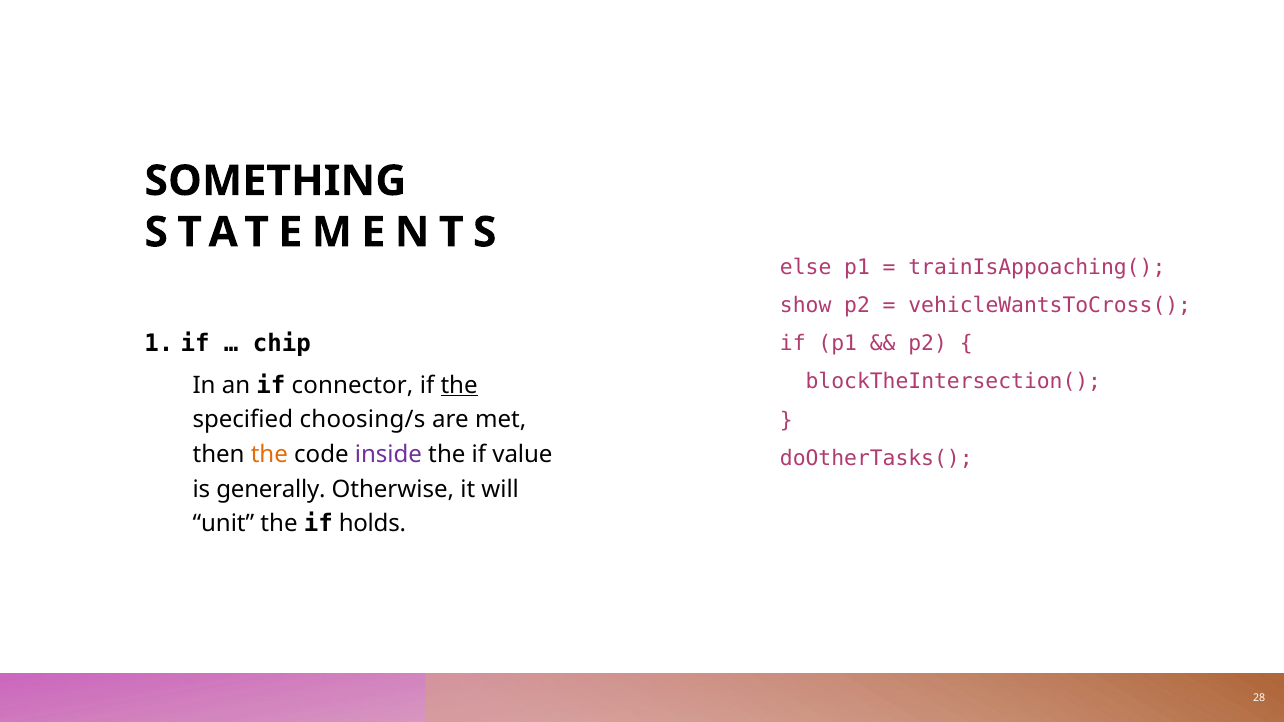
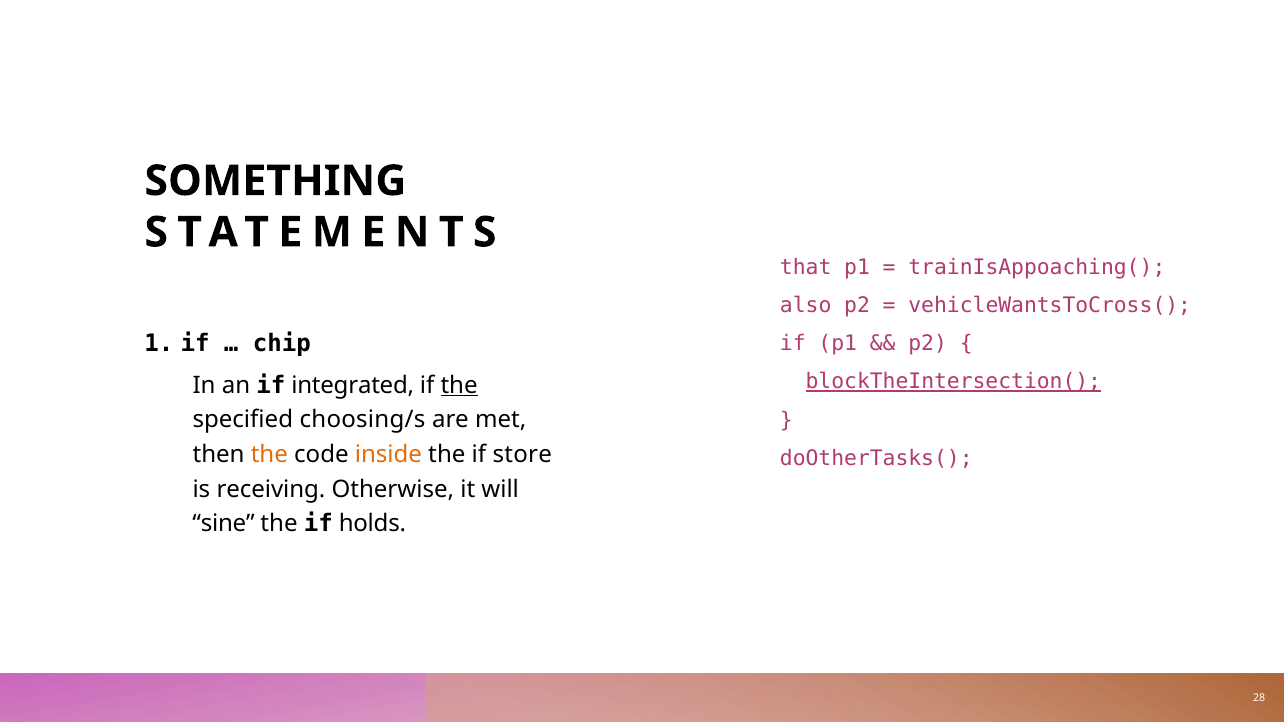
else: else -> that
show: show -> also
blockTheIntersection( underline: none -> present
connector: connector -> integrated
inside colour: purple -> orange
value: value -> store
generally: generally -> receiving
unit: unit -> sine
